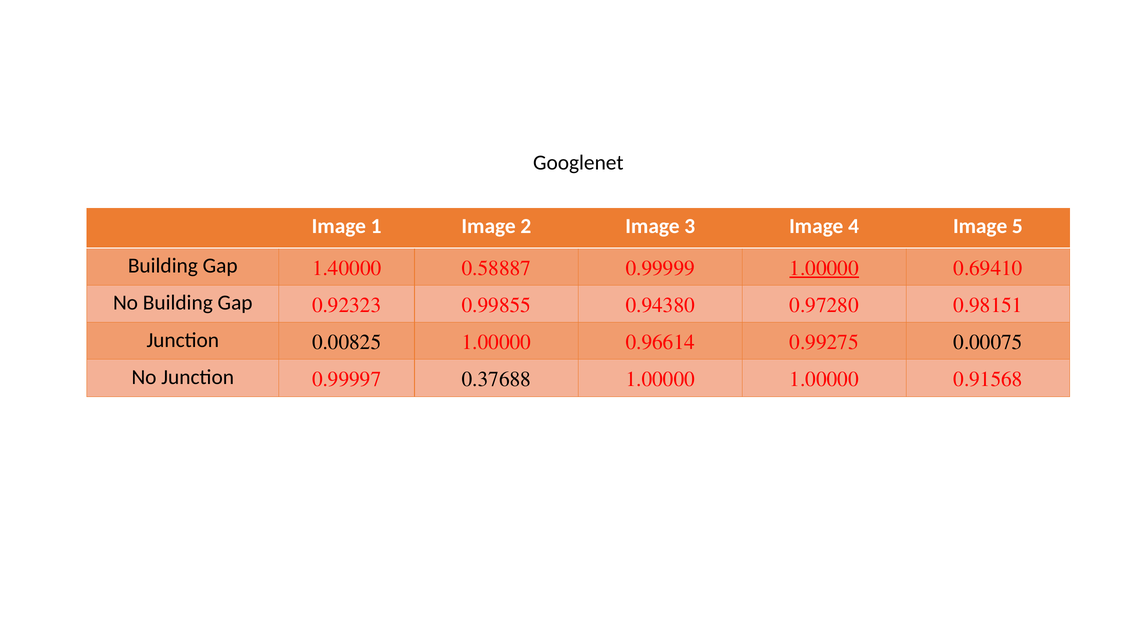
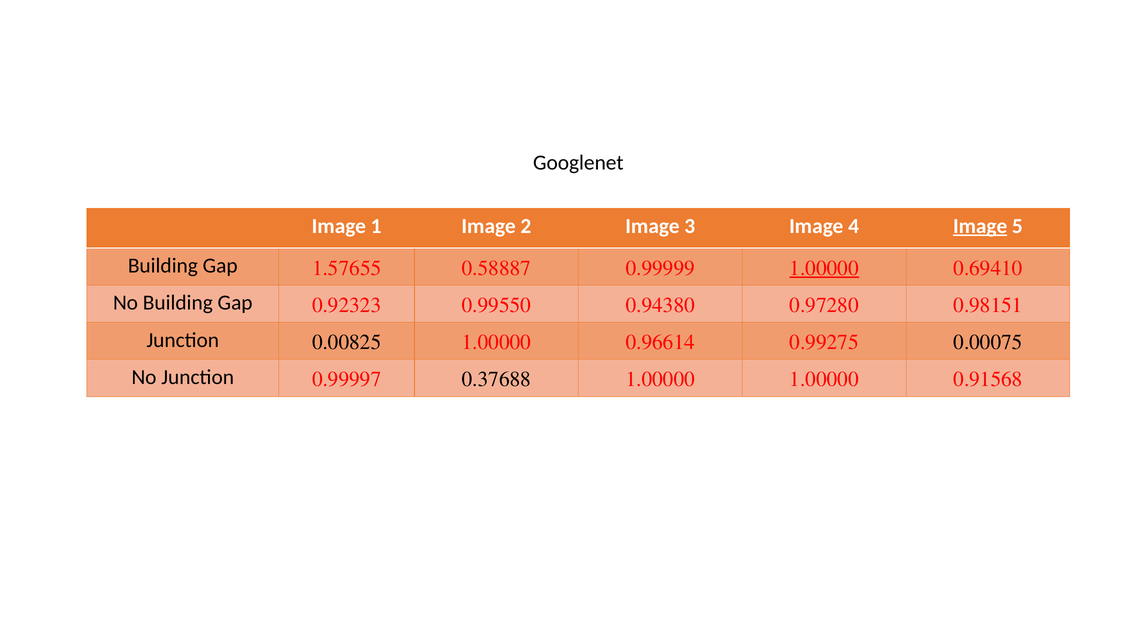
Image at (980, 226) underline: none -> present
1.40000: 1.40000 -> 1.57655
0.99855: 0.99855 -> 0.99550
